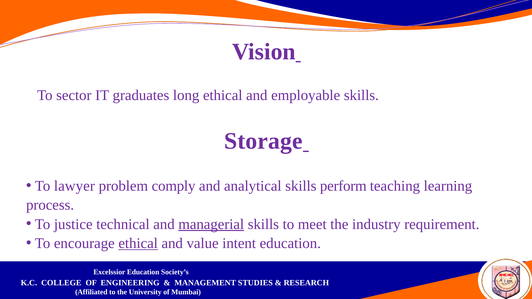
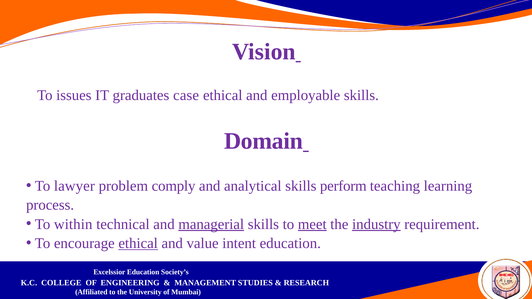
sector: sector -> issues
long: long -> case
Storage: Storage -> Domain
justice: justice -> within
meet underline: none -> present
industry underline: none -> present
